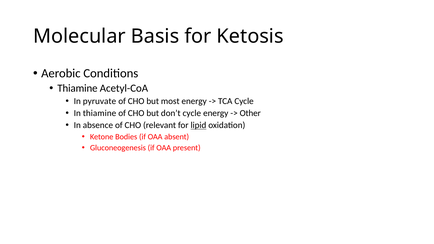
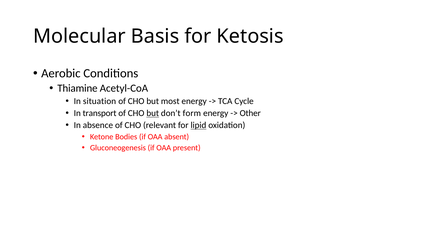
pyruvate: pyruvate -> situation
In thiamine: thiamine -> transport
but at (153, 113) underline: none -> present
don’t cycle: cycle -> form
